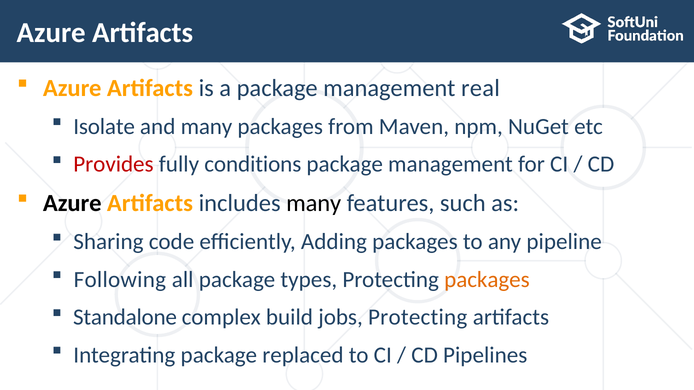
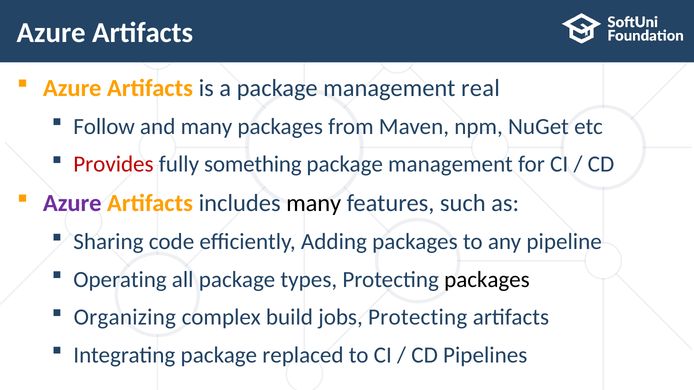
Isolate: Isolate -> Follow
conditions: conditions -> something
Azure at (72, 203) colour: black -> purple
Following: Following -> Operating
packages at (487, 280) colour: orange -> black
Standalone: Standalone -> Organizing
